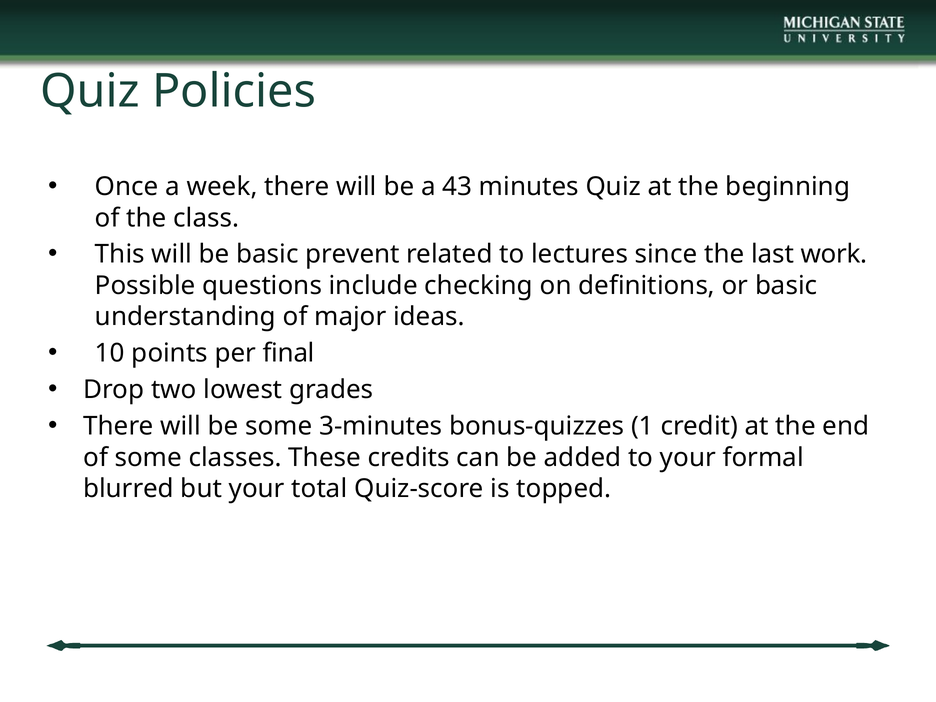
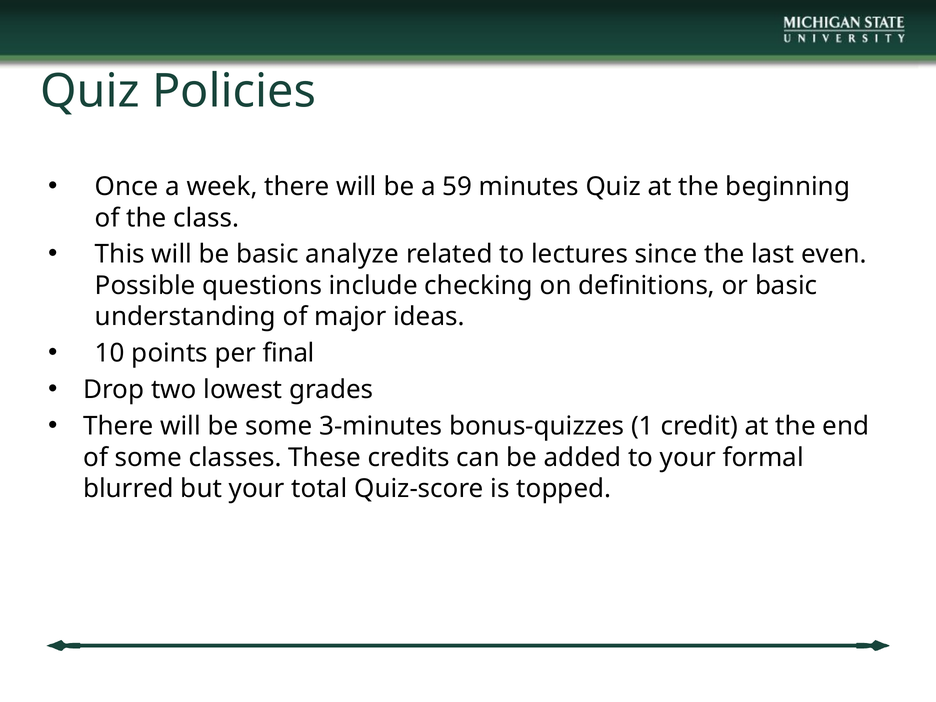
43: 43 -> 59
prevent: prevent -> analyze
work: work -> even
